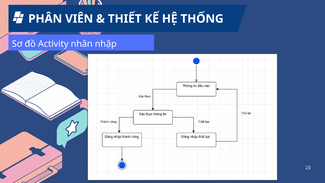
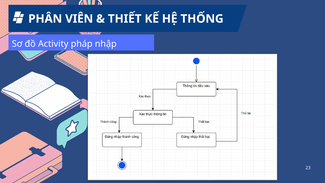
nhân: nhân -> pháp
